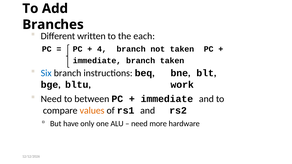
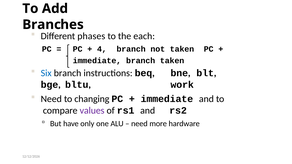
written: written -> phases
between: between -> changing
values colour: orange -> purple
